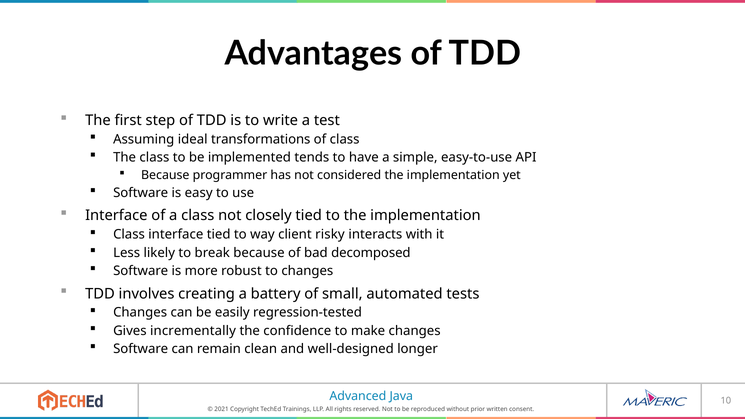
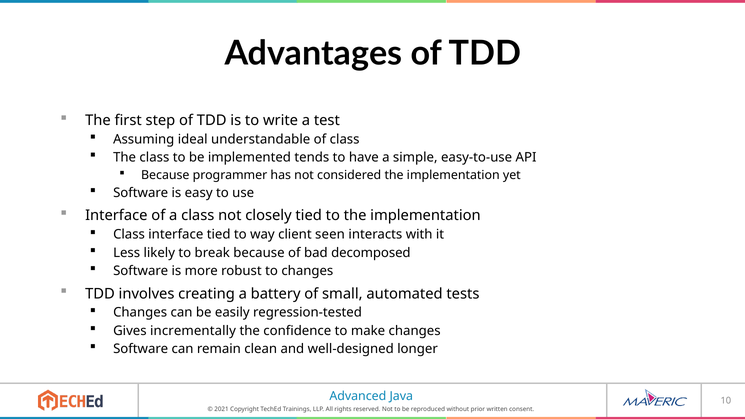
transformations: transformations -> understandable
risky: risky -> seen
